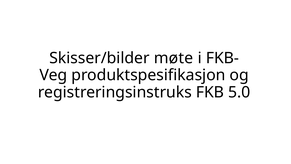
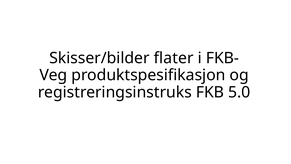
møte: møte -> flater
